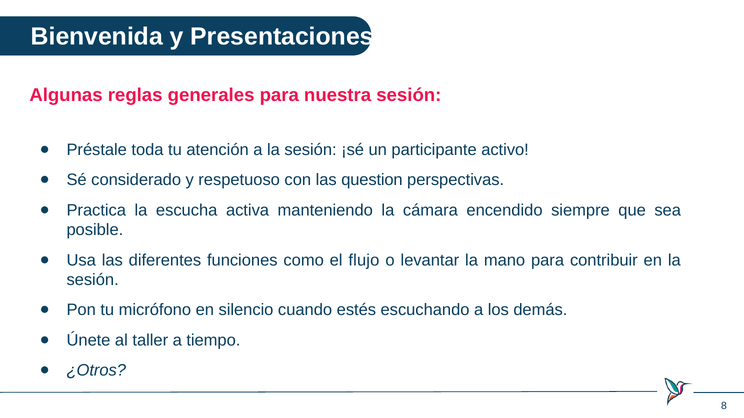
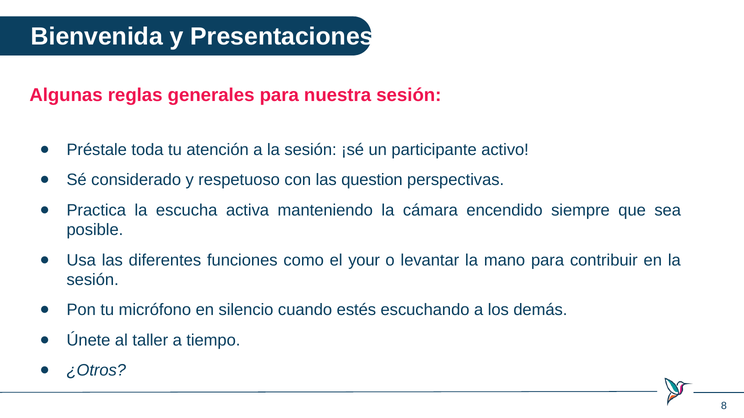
flujo: flujo -> your
